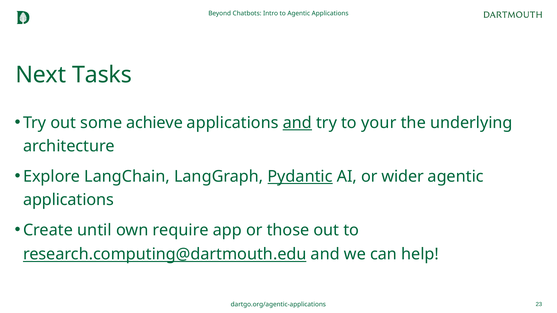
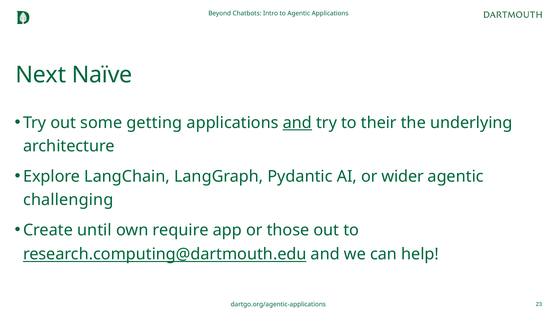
Tasks: Tasks -> Naïve
achieve: achieve -> getting
your: your -> their
Pydantic underline: present -> none
applications at (68, 200): applications -> challenging
